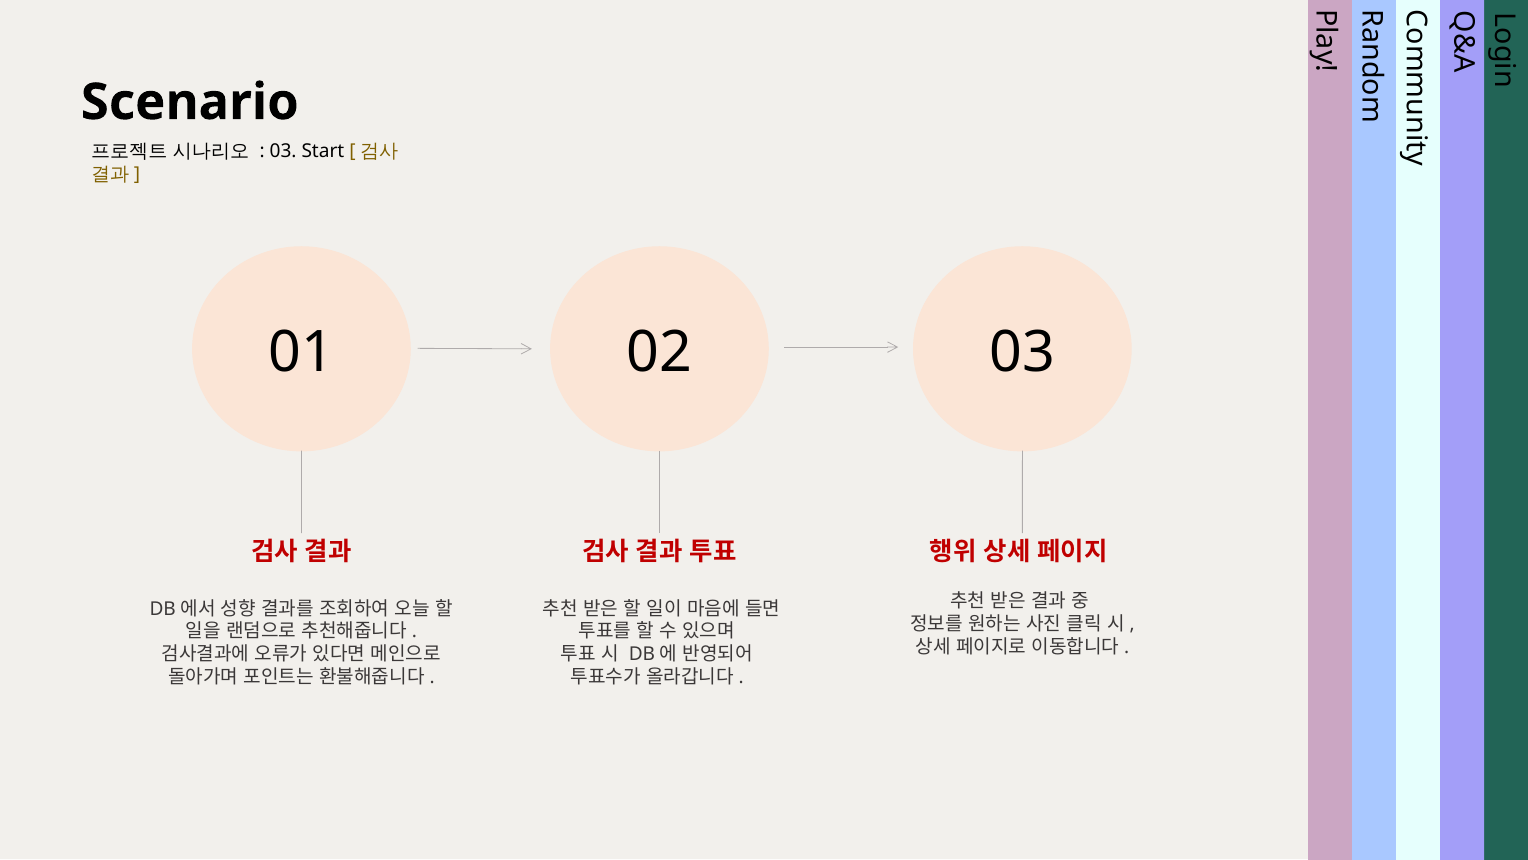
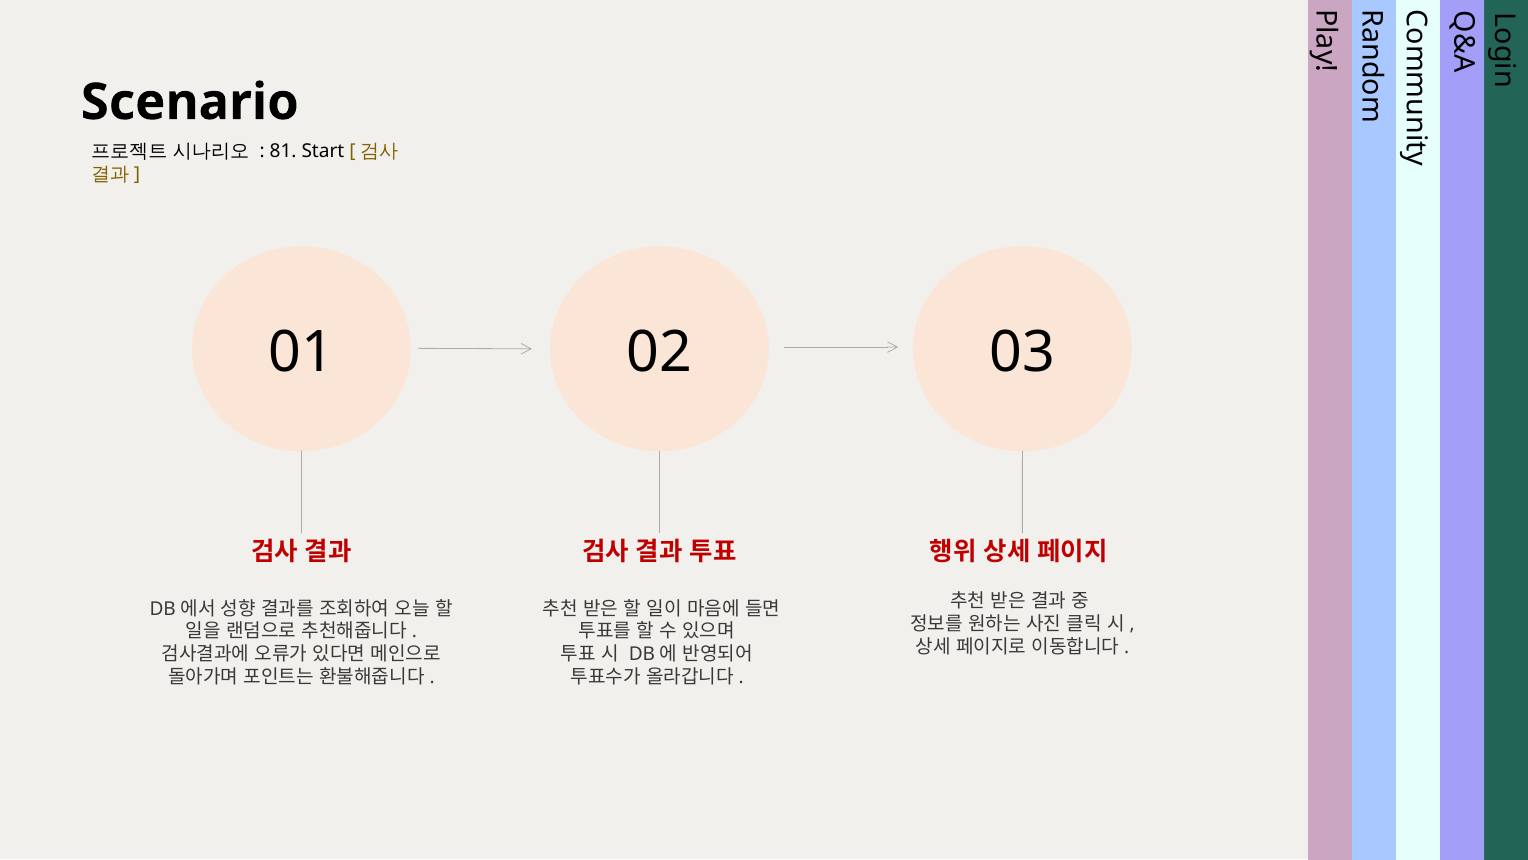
03 at (283, 151): 03 -> 81
